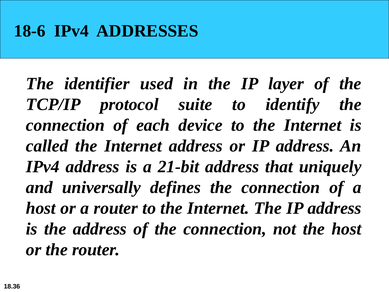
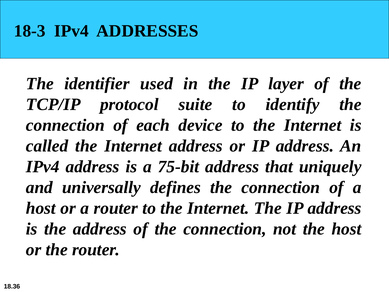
18-6: 18-6 -> 18-3
21-bit: 21-bit -> 75-bit
